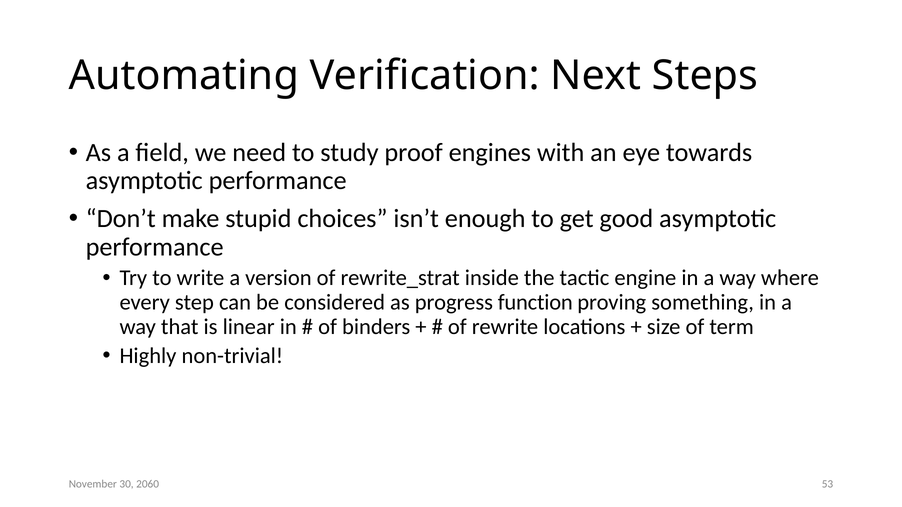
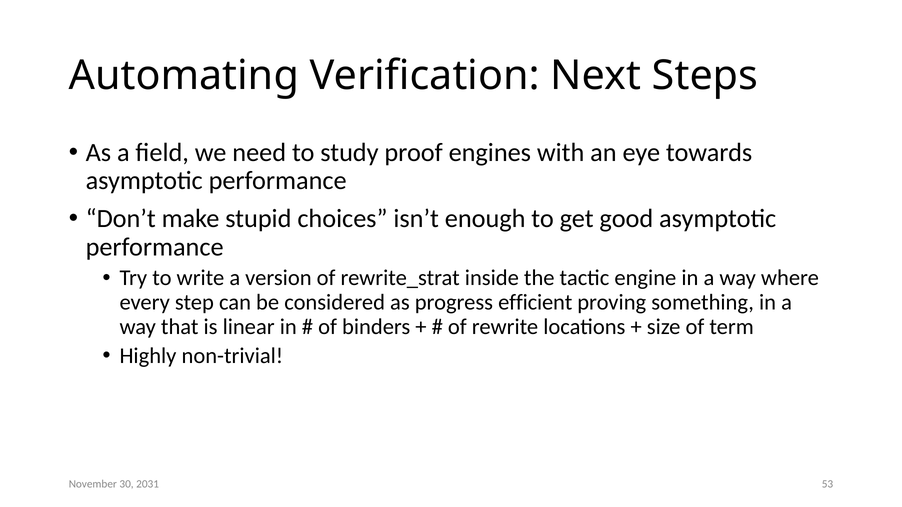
function: function -> efficient
2060: 2060 -> 2031
